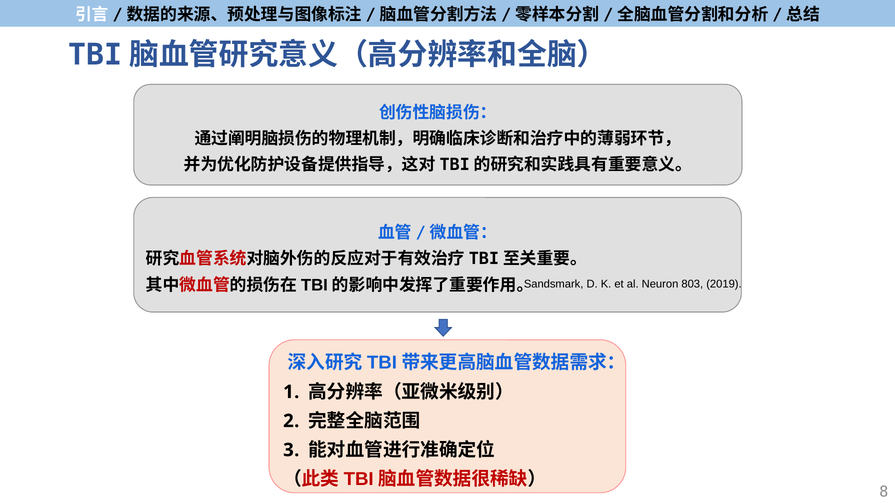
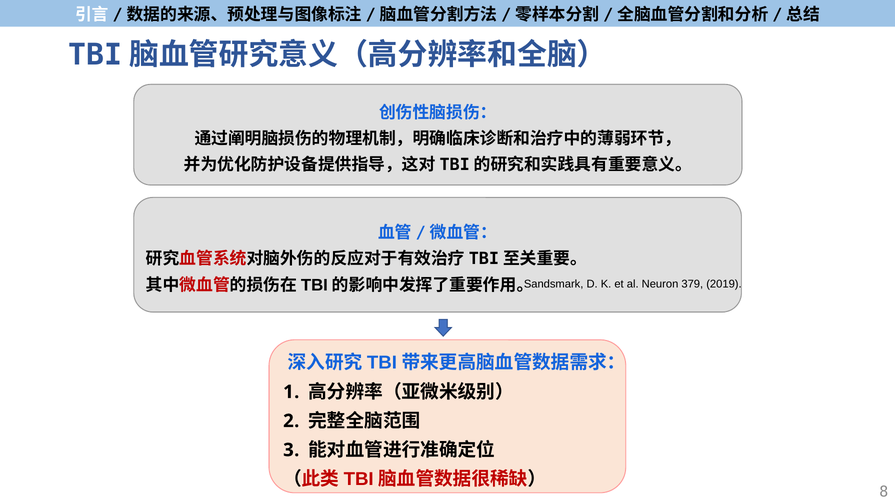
803: 803 -> 379
